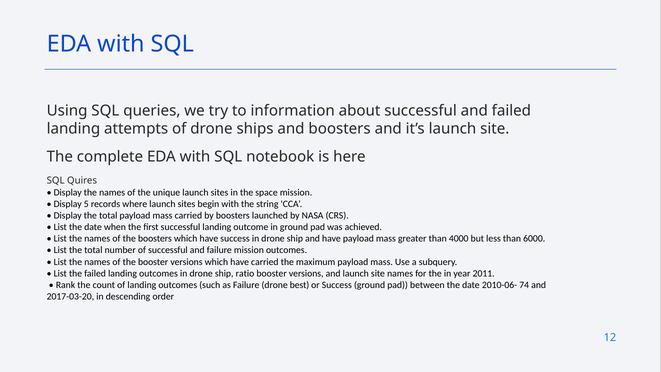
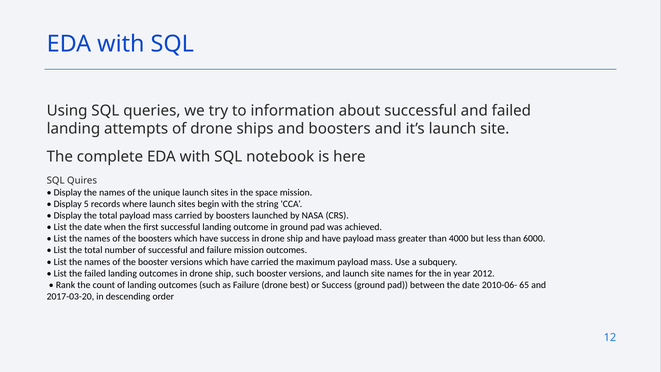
ship ratio: ratio -> such
2011: 2011 -> 2012
74: 74 -> 65
